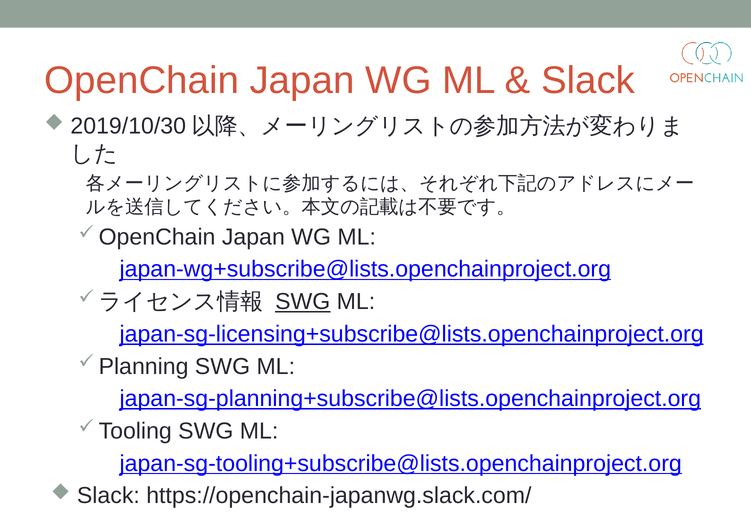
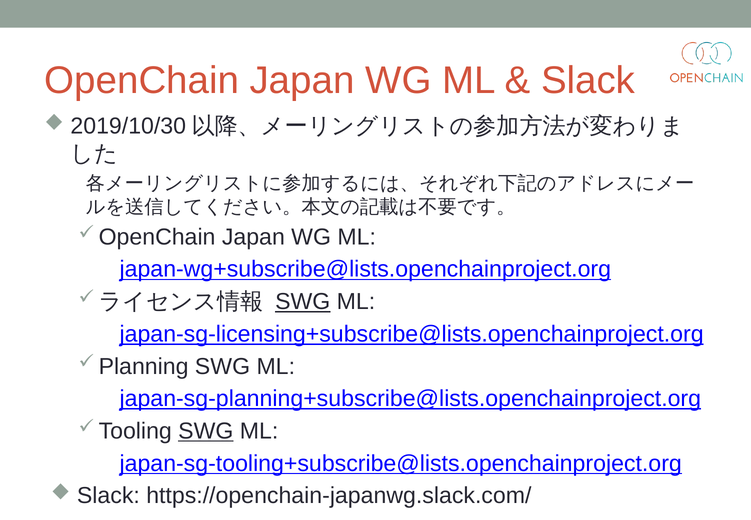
SWG at (206, 431) underline: none -> present
